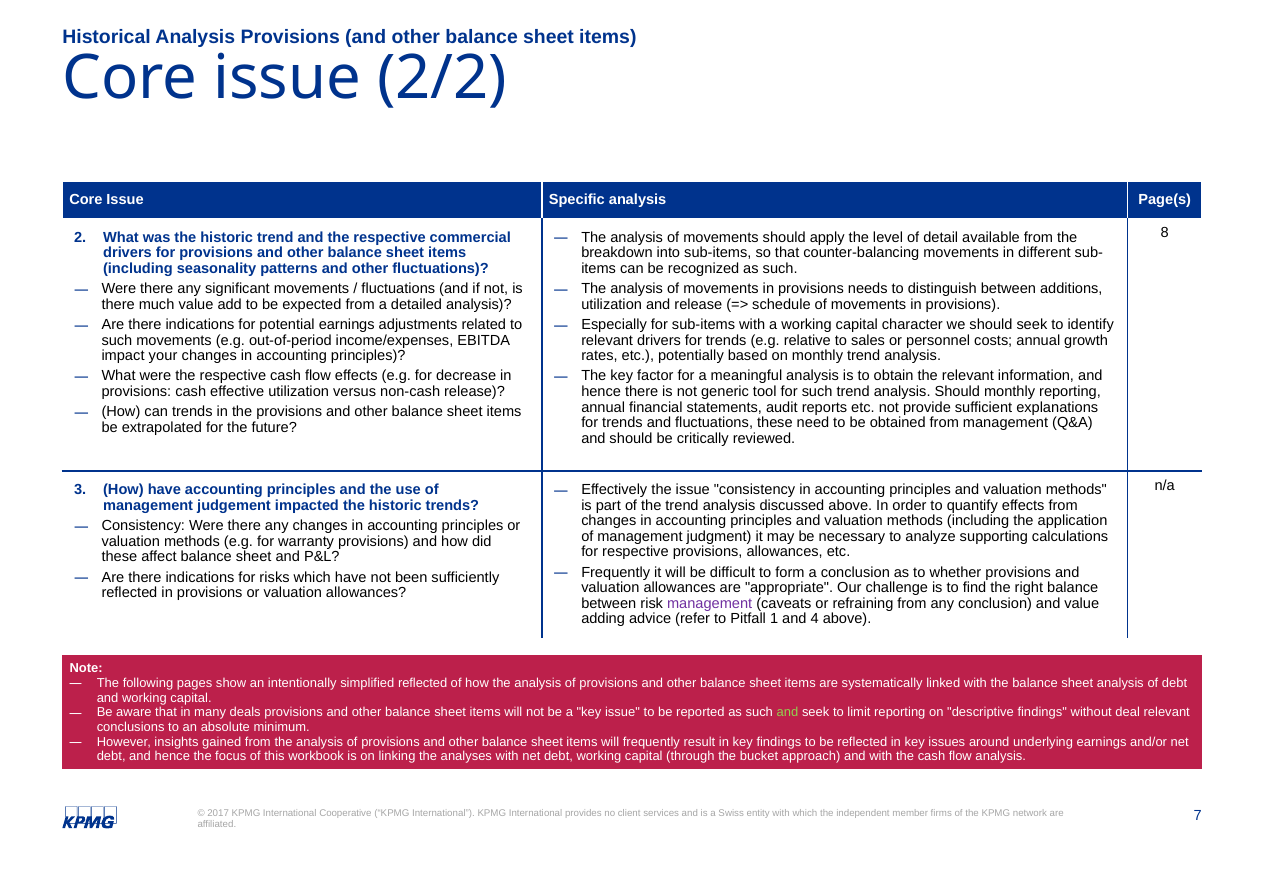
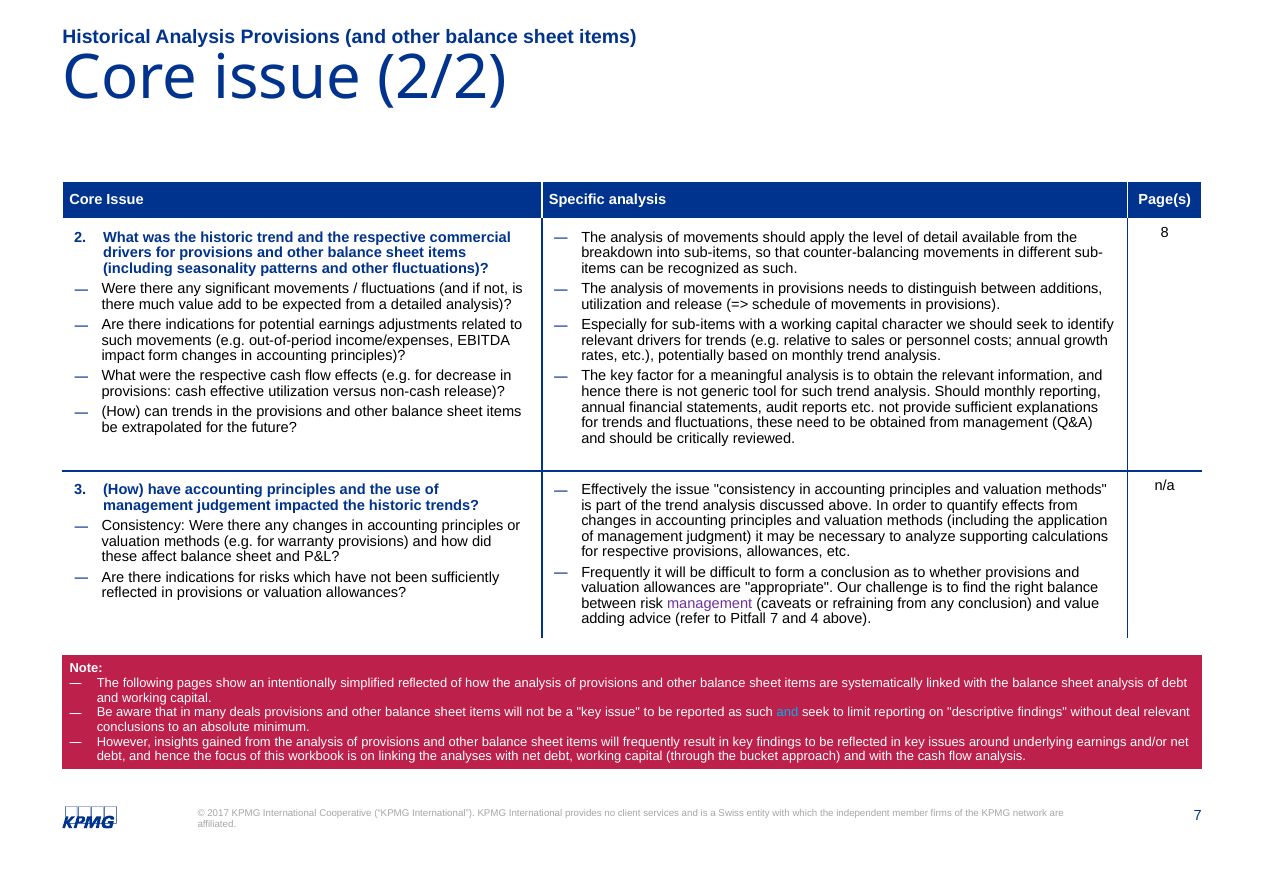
impact your: your -> form
Pitfall 1: 1 -> 7
and at (787, 713) colour: light green -> light blue
